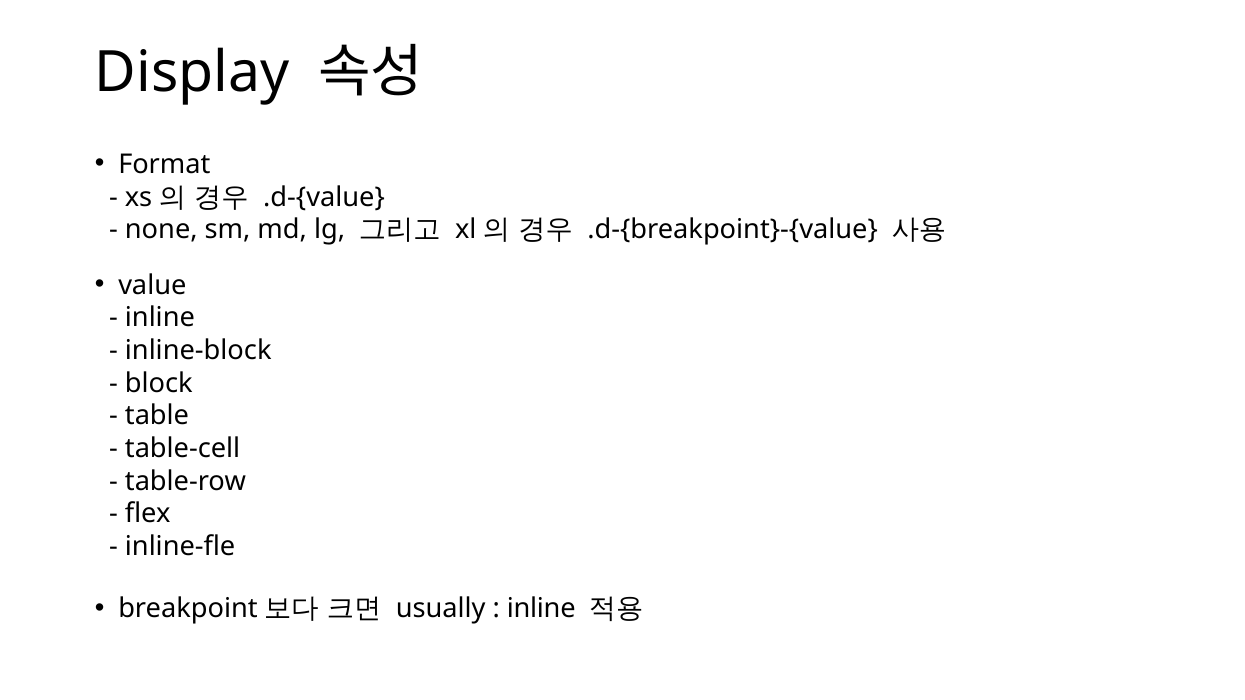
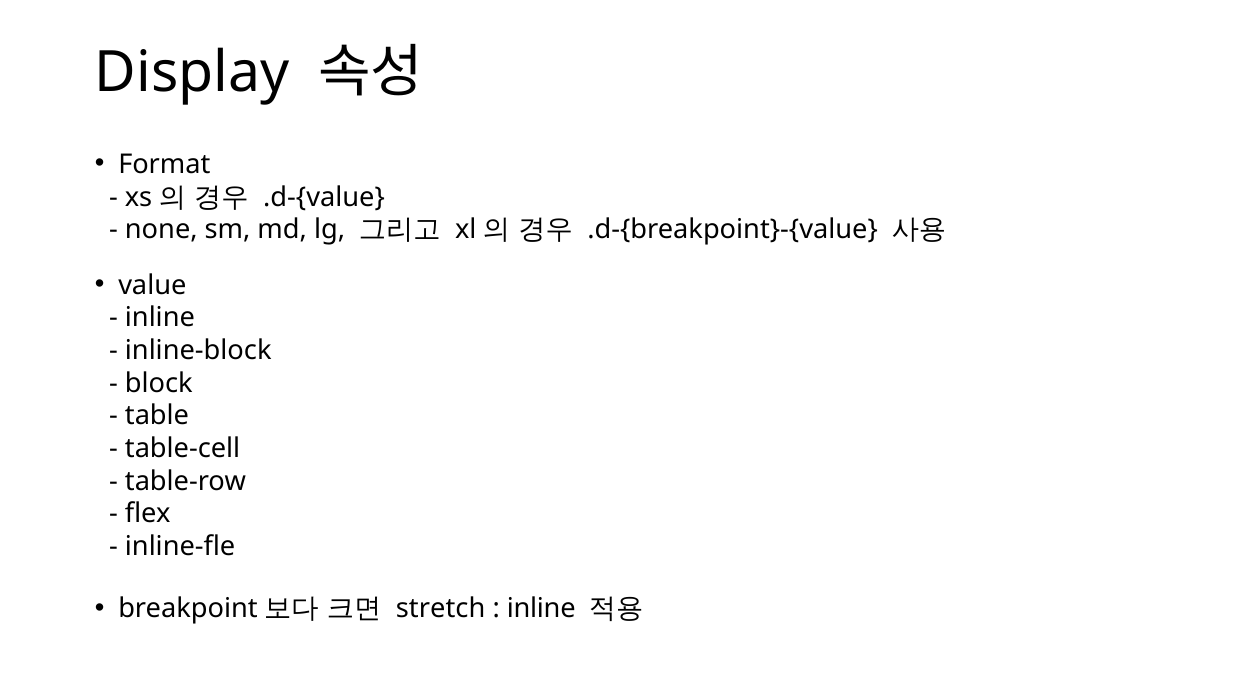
usually: usually -> stretch
